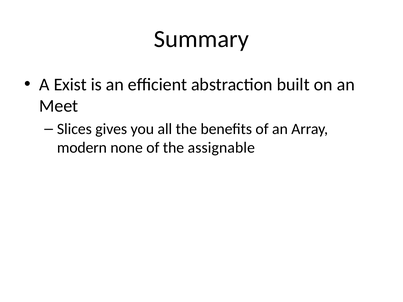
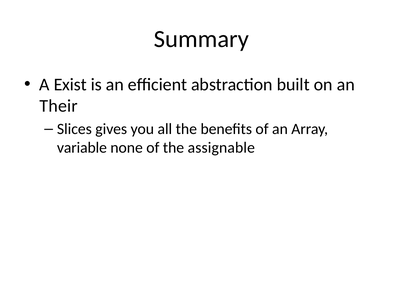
Meet: Meet -> Their
modern: modern -> variable
